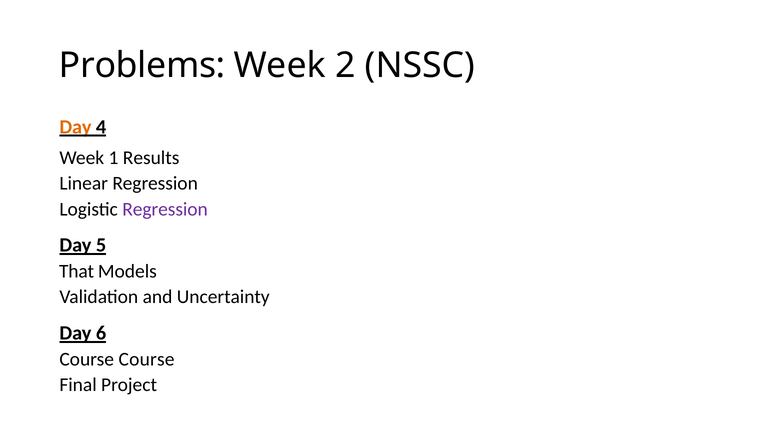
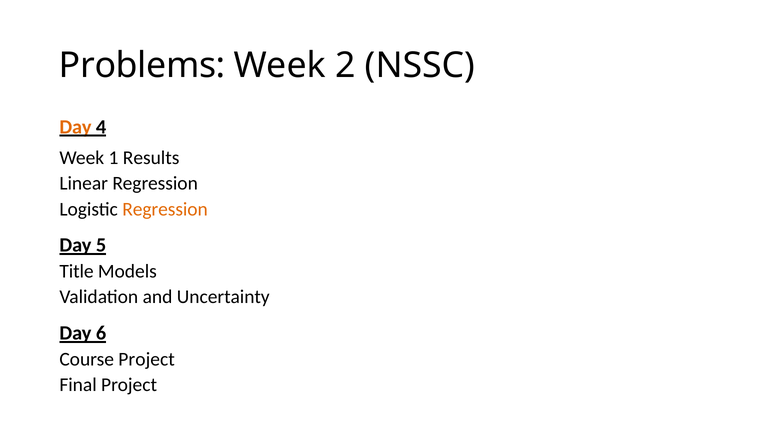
Regression at (165, 209) colour: purple -> orange
That: That -> Title
Course Course: Course -> Project
